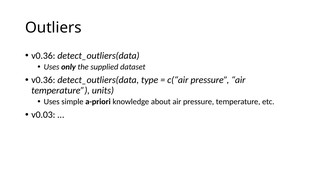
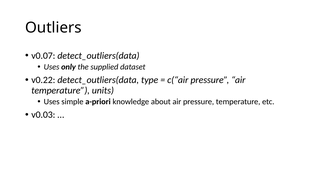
v0.36 at (43, 56): v0.36 -> v0.07
v0.36 at (43, 80): v0.36 -> v0.22
